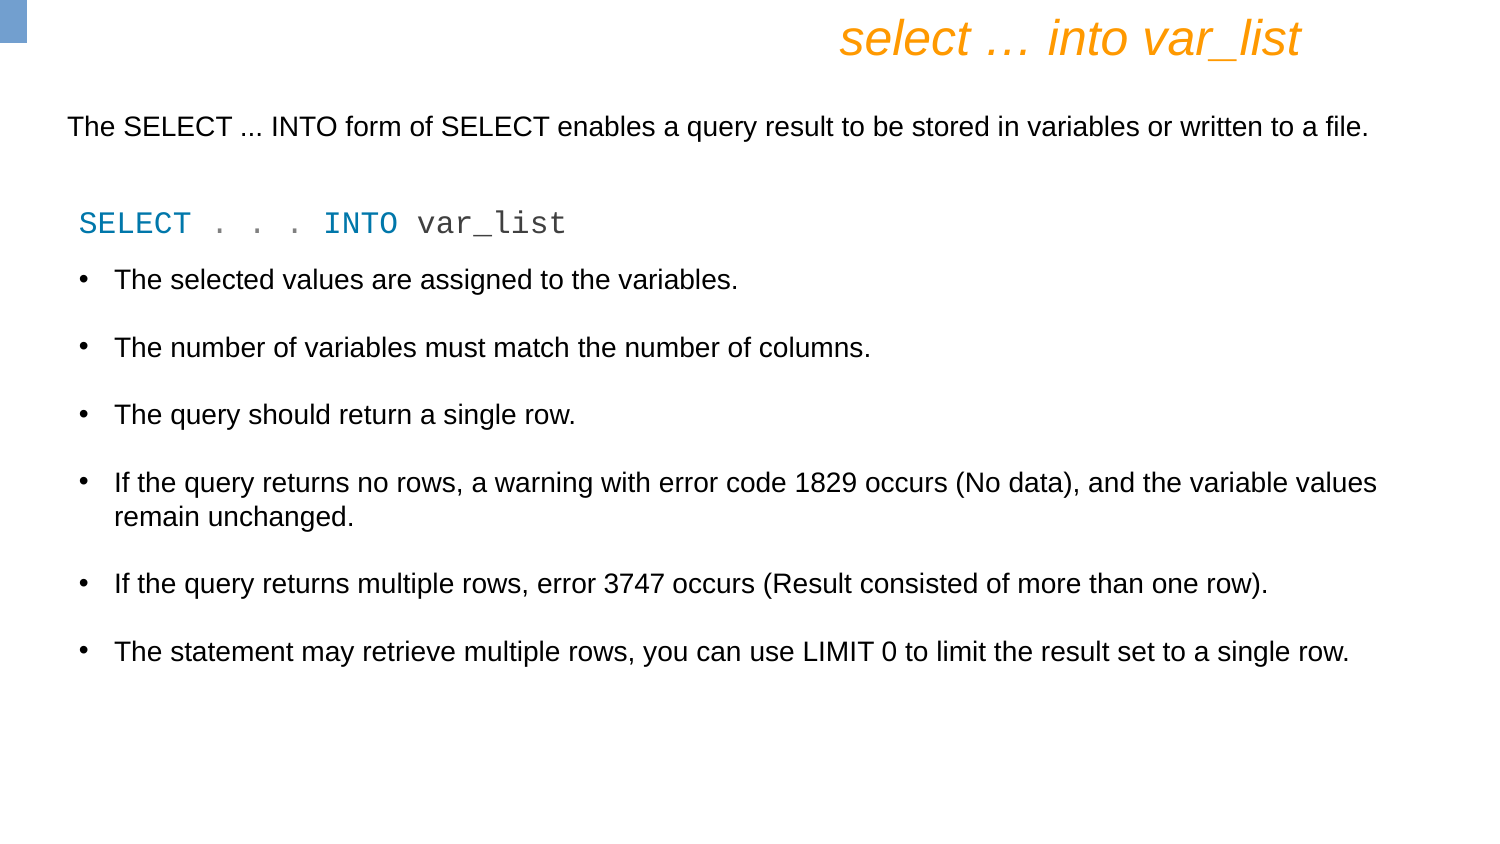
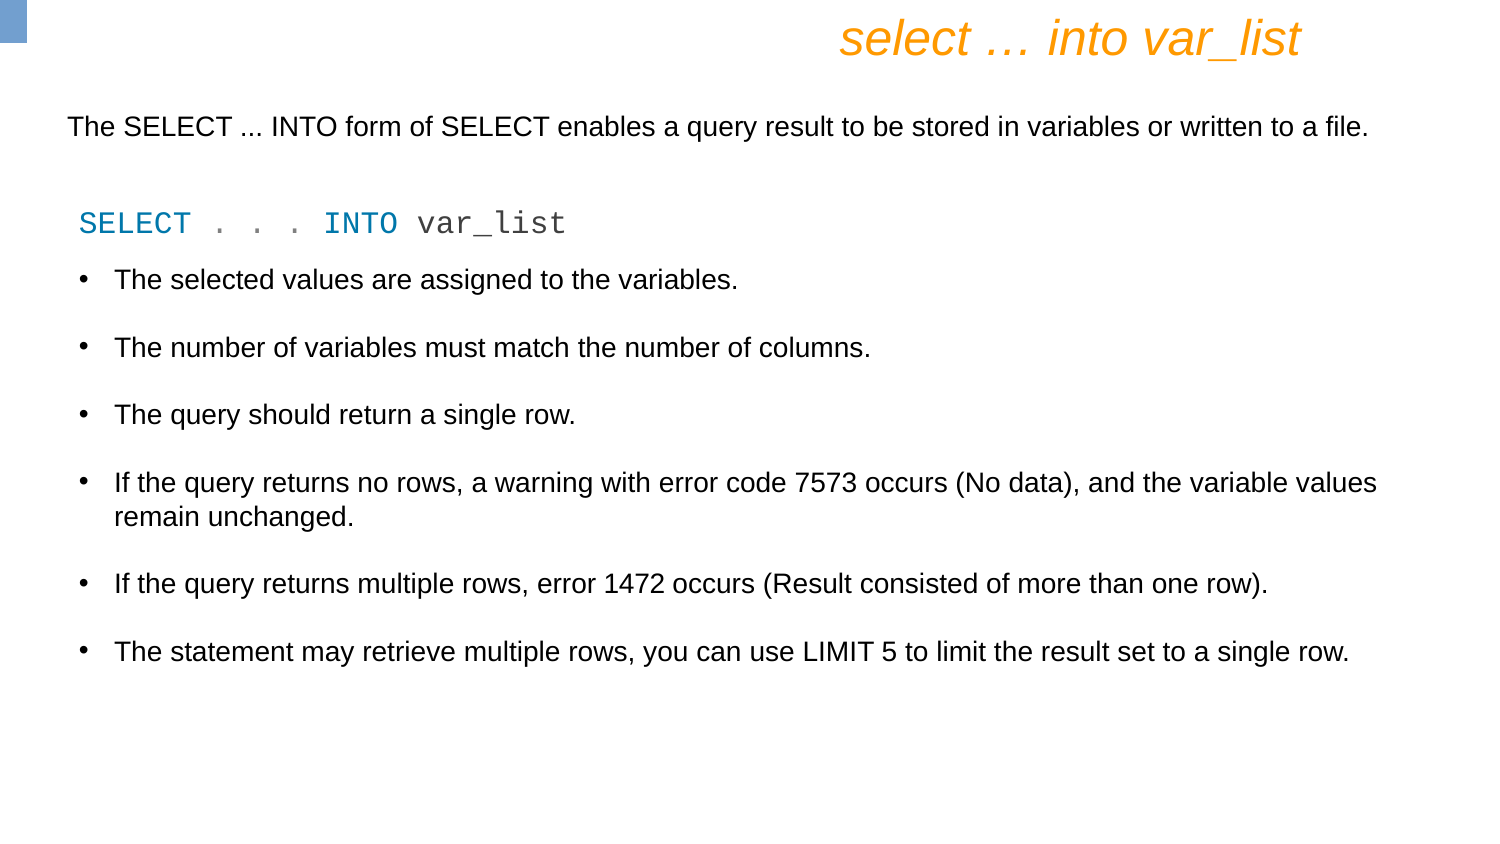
1829: 1829 -> 7573
3747: 3747 -> 1472
0: 0 -> 5
